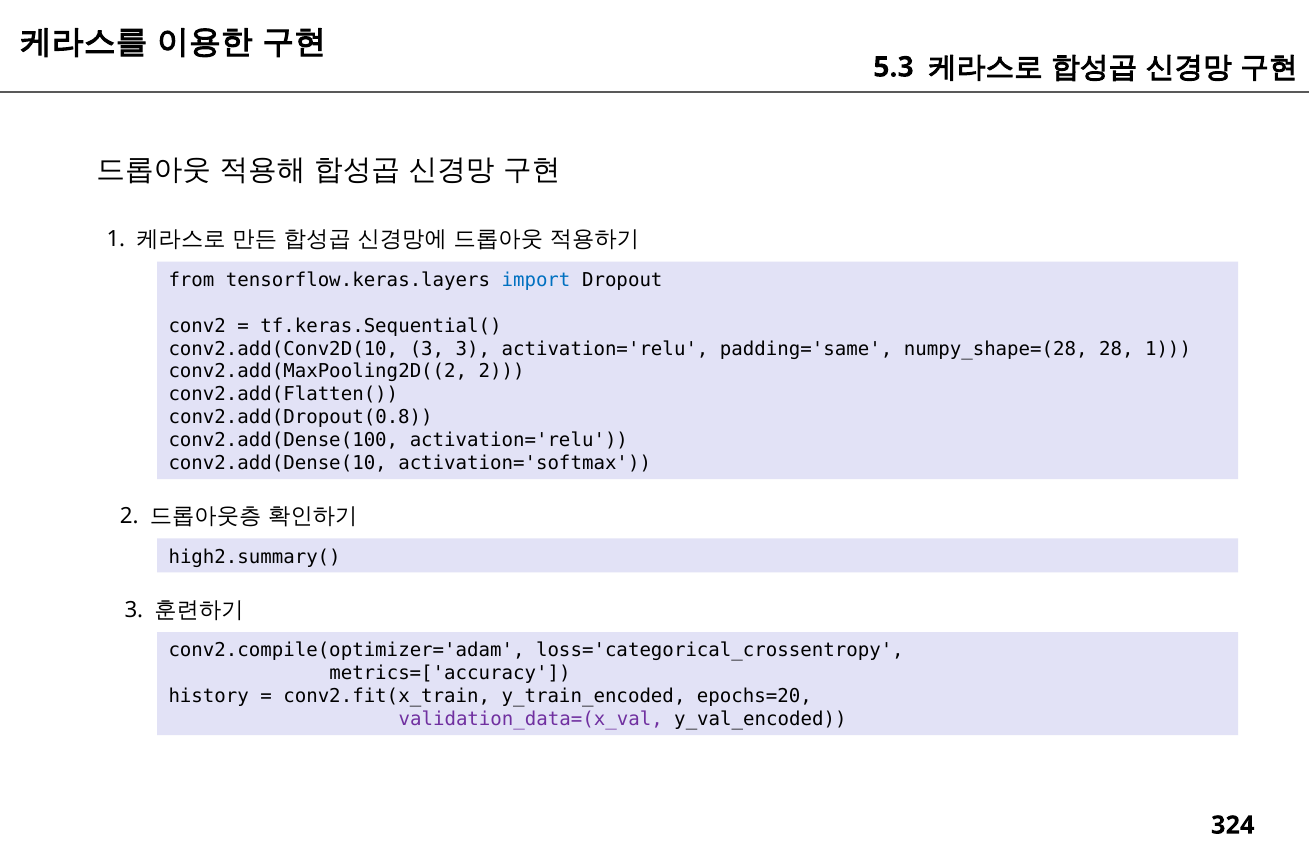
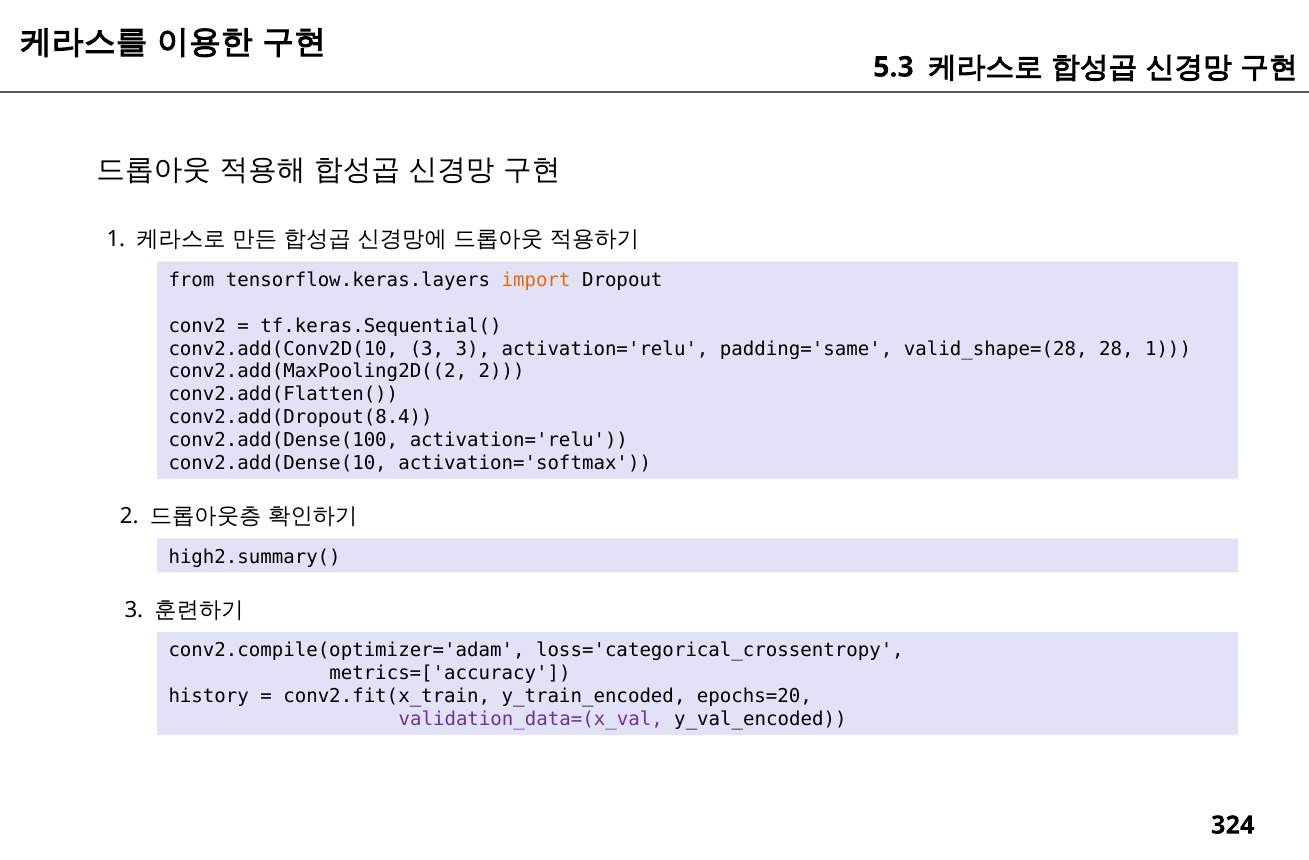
import colour: blue -> orange
numpy_shape=(28: numpy_shape=(28 -> valid_shape=(28
conv2.add(Dropout(0.8: conv2.add(Dropout(0.8 -> conv2.add(Dropout(8.4
